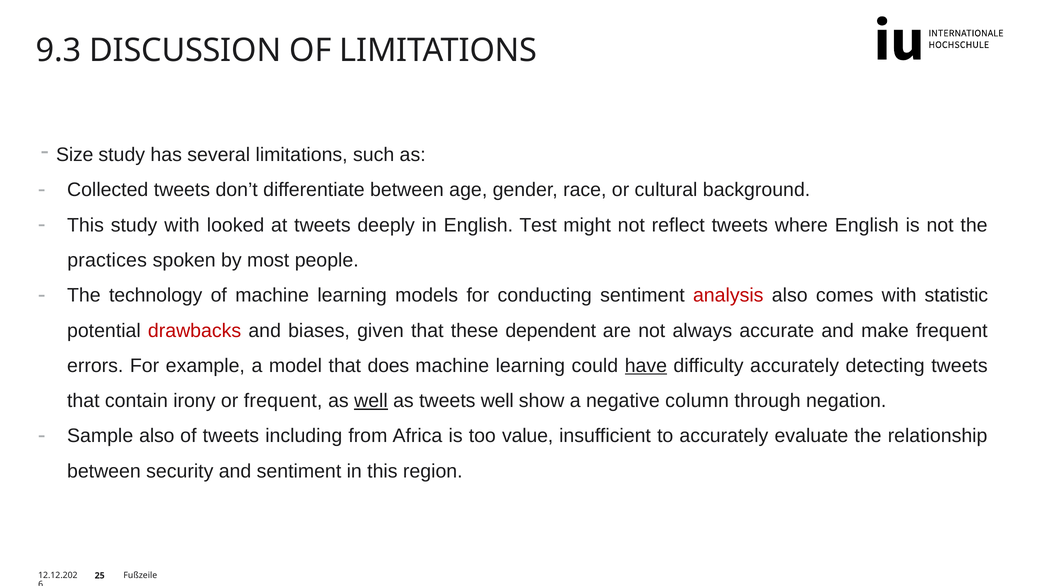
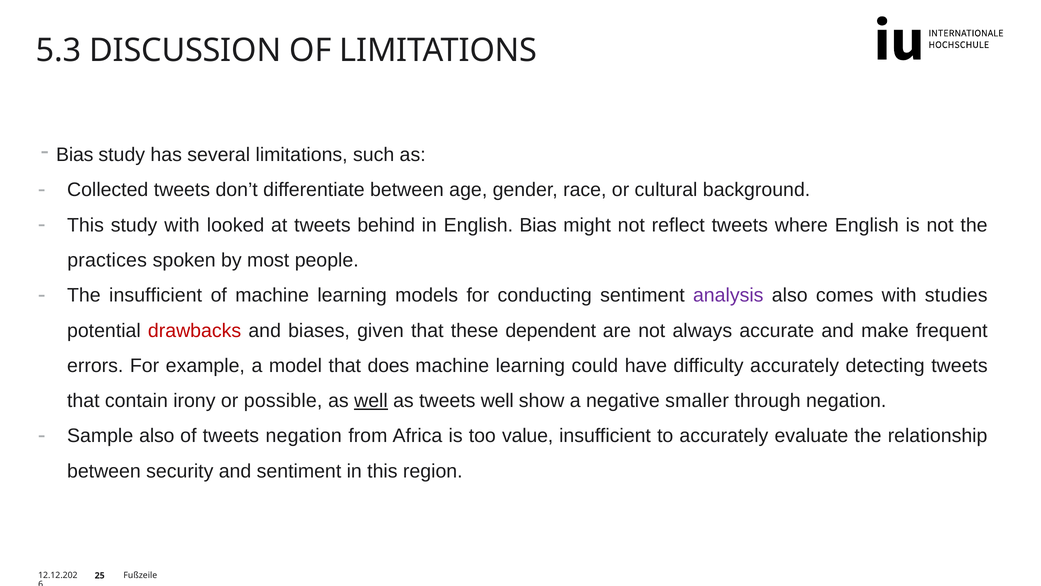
9.3: 9.3 -> 5.3
Size at (75, 155): Size -> Bias
deeply: deeply -> behind
English Test: Test -> Bias
The technology: technology -> insufficient
analysis colour: red -> purple
statistic: statistic -> studies
have underline: present -> none
or frequent: frequent -> possible
column: column -> smaller
tweets including: including -> negation
